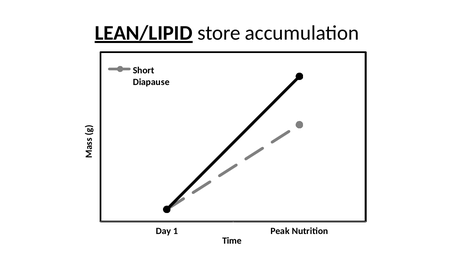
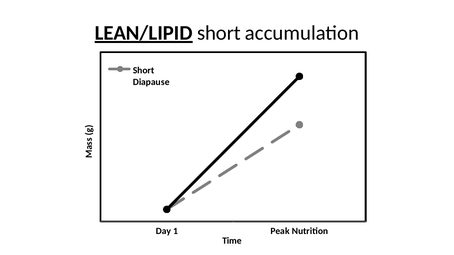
store at (219, 33): store -> short
